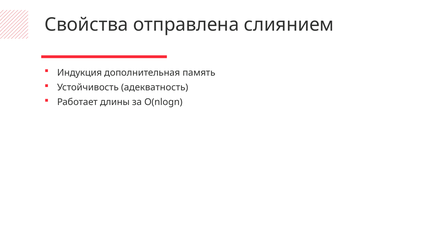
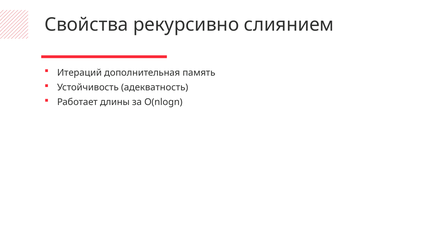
отправлена: отправлена -> рекурсивно
Индукция: Индукция -> Итераций
